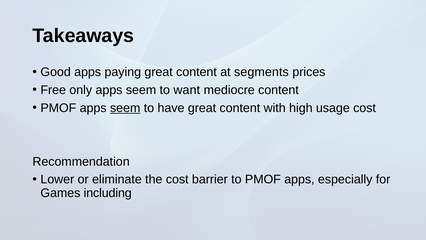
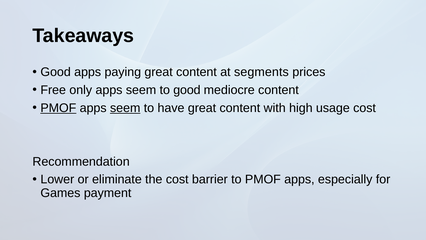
to want: want -> good
PMOF at (58, 108) underline: none -> present
including: including -> payment
